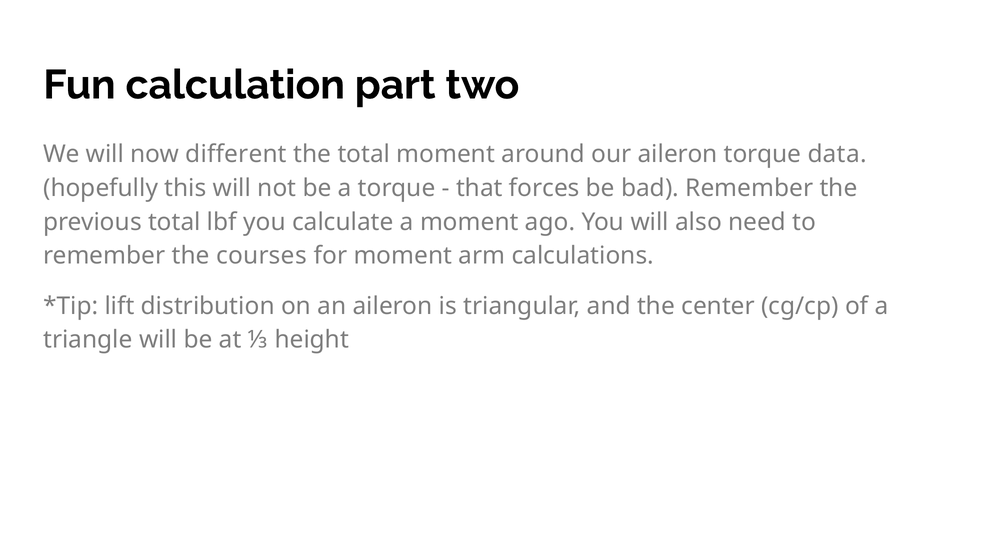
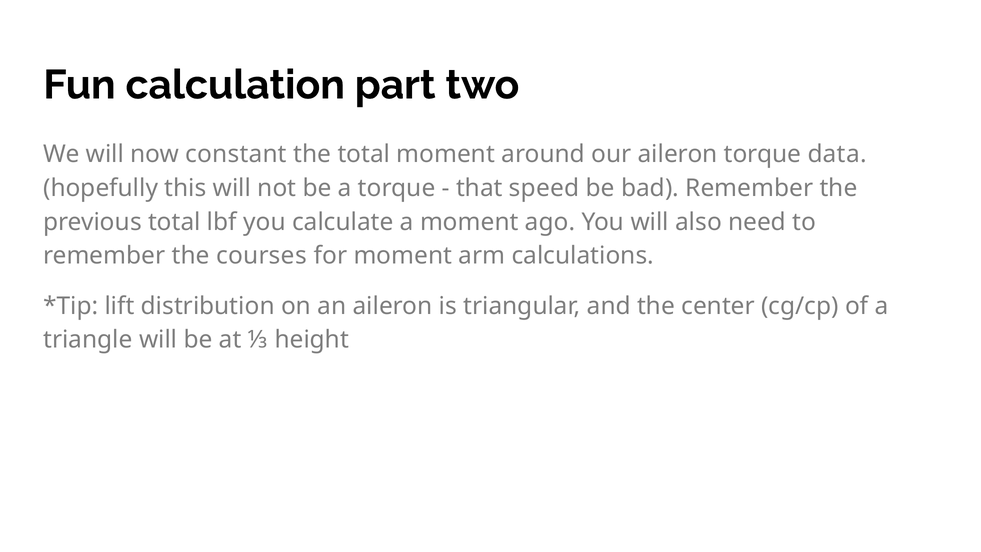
different: different -> constant
forces: forces -> speed
